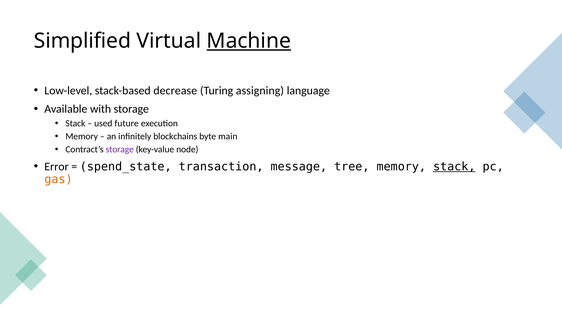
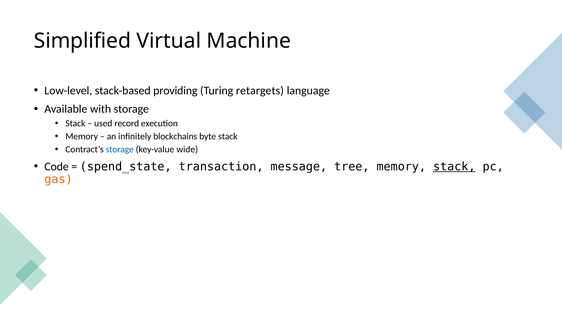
Machine underline: present -> none
decrease: decrease -> providing
assigning: assigning -> retargets
future: future -> record
byte main: main -> stack
storage at (120, 149) colour: purple -> blue
node: node -> wide
Error: Error -> Code
